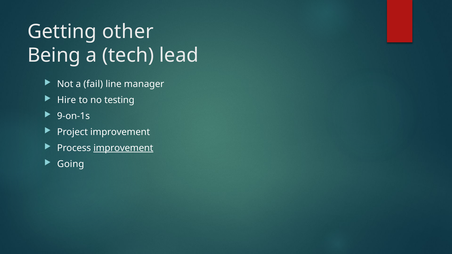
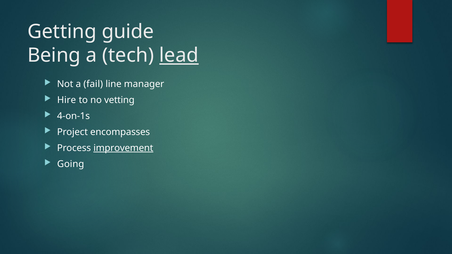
other: other -> guide
lead underline: none -> present
testing: testing -> vetting
9-on-1s: 9-on-1s -> 4-on-1s
Project improvement: improvement -> encompasses
